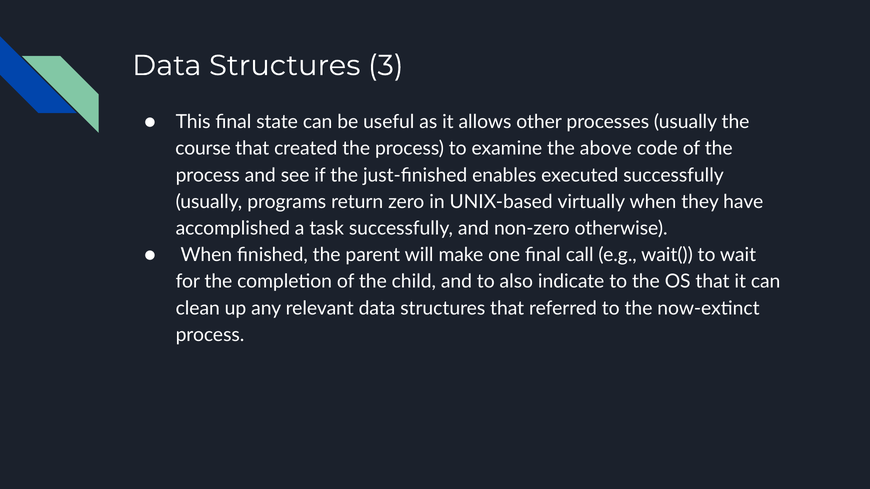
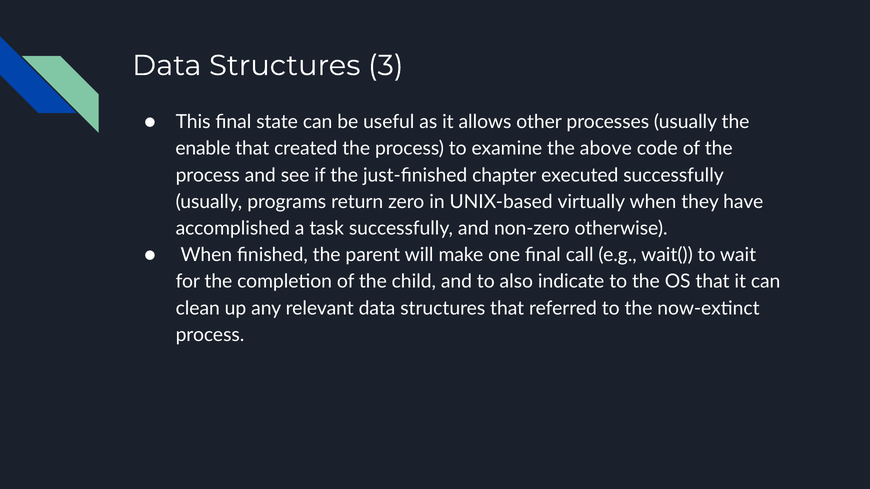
course: course -> enable
enables: enables -> chapter
